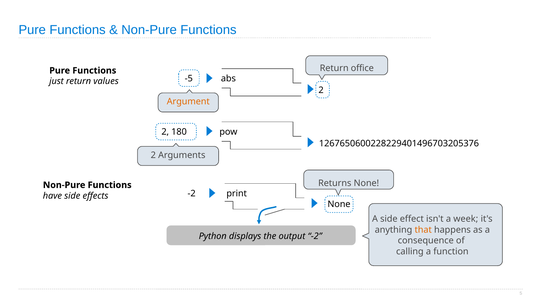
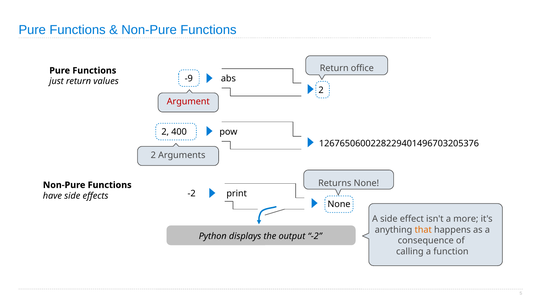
-5: -5 -> -9
Argument colour: orange -> red
180: 180 -> 400
week: week -> more
